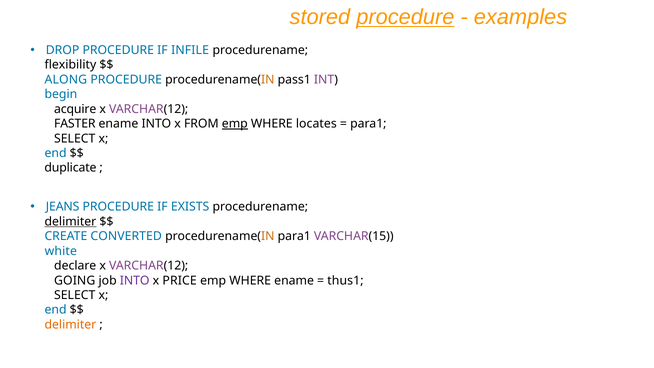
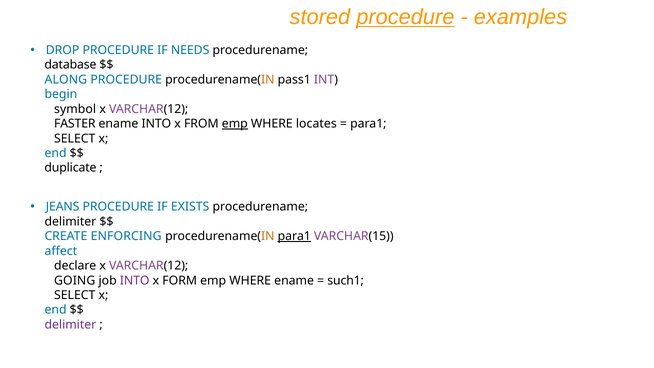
INFILE: INFILE -> NEEDS
flexibility: flexibility -> database
acquire: acquire -> symbol
delimiter at (70, 222) underline: present -> none
CONVERTED: CONVERTED -> ENFORCING
para1 at (294, 236) underline: none -> present
white: white -> affect
PRICE: PRICE -> FORM
thus1: thus1 -> such1
delimiter at (70, 325) colour: orange -> purple
